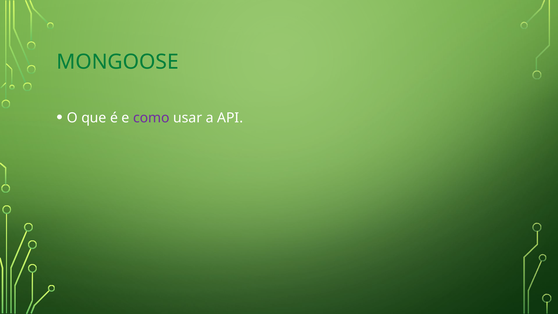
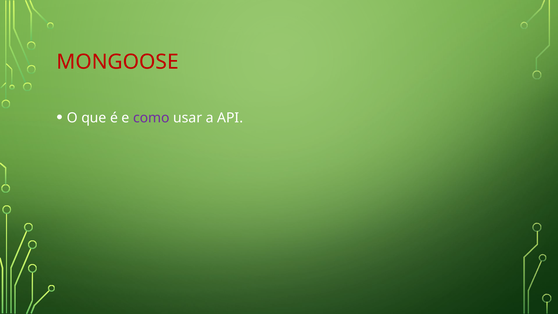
MONGOOSE colour: green -> red
